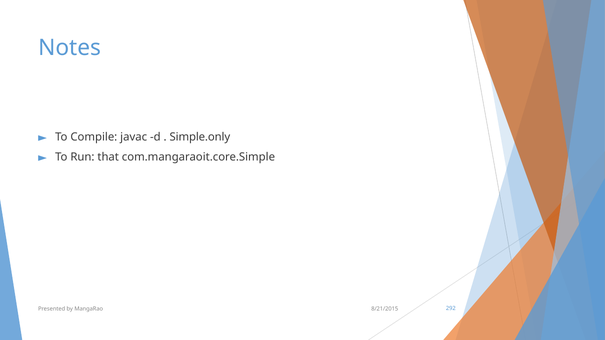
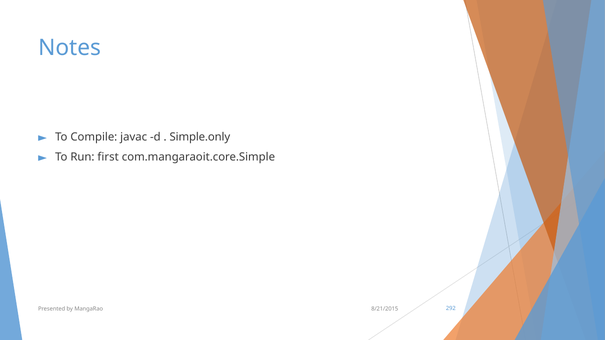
that: that -> first
